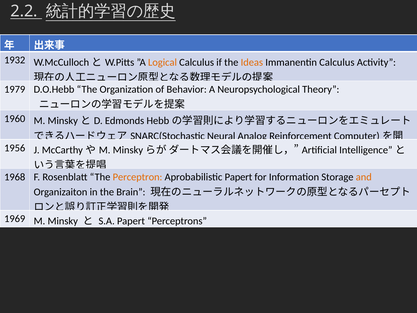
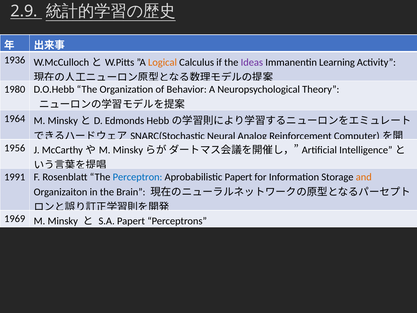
2.2: 2.2 -> 2.9
1932: 1932 -> 1936
Ideas colour: orange -> purple
Immanentin Calculus: Calculus -> Learning
1979: 1979 -> 1980
1960: 1960 -> 1964
1968: 1968 -> 1991
Perceptron colour: orange -> blue
